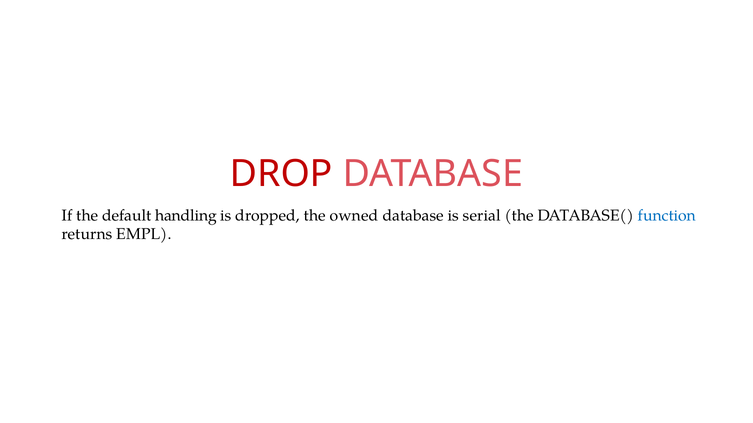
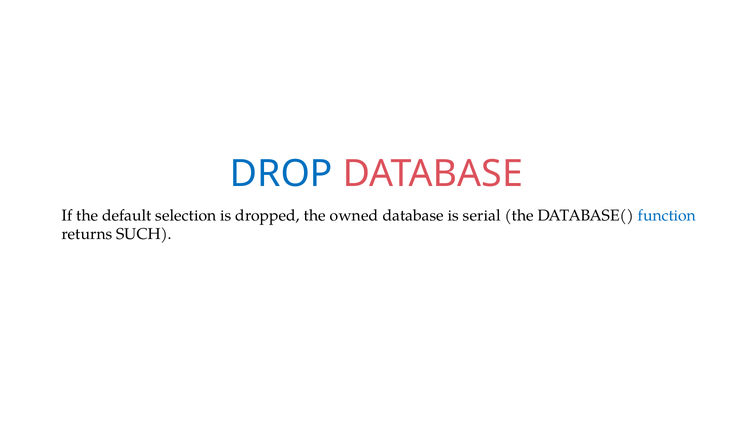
DROP colour: red -> blue
handling: handling -> selection
EMPL: EMPL -> SUCH
